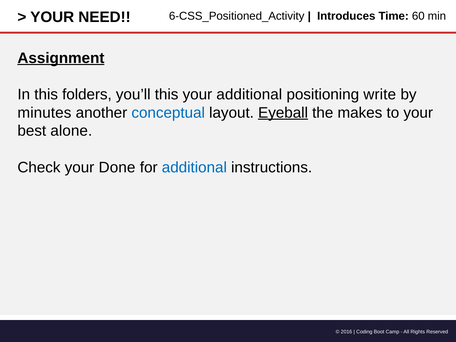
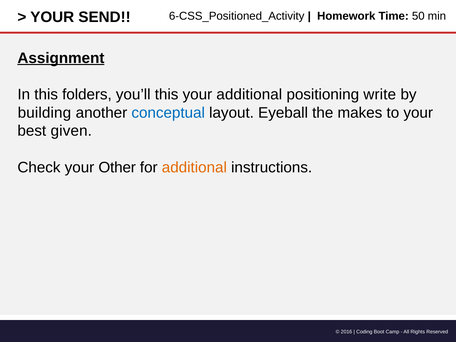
NEED: NEED -> SEND
Introduces: Introduces -> Homework
60: 60 -> 50
minutes: minutes -> building
Eyeball underline: present -> none
alone: alone -> given
Done: Done -> Other
additional at (194, 167) colour: blue -> orange
